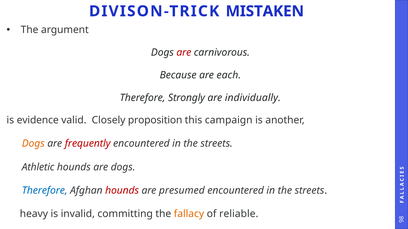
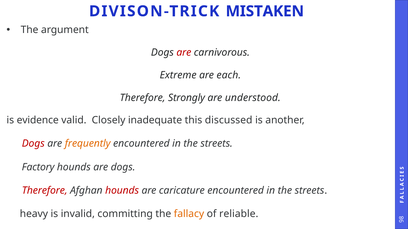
Because: Because -> Extreme
individually: individually -> understood
proposition: proposition -> inadequate
campaign: campaign -> discussed
Dogs at (33, 144) colour: orange -> red
frequently colour: red -> orange
Athletic: Athletic -> Factory
Therefore at (45, 191) colour: blue -> red
presumed: presumed -> caricature
